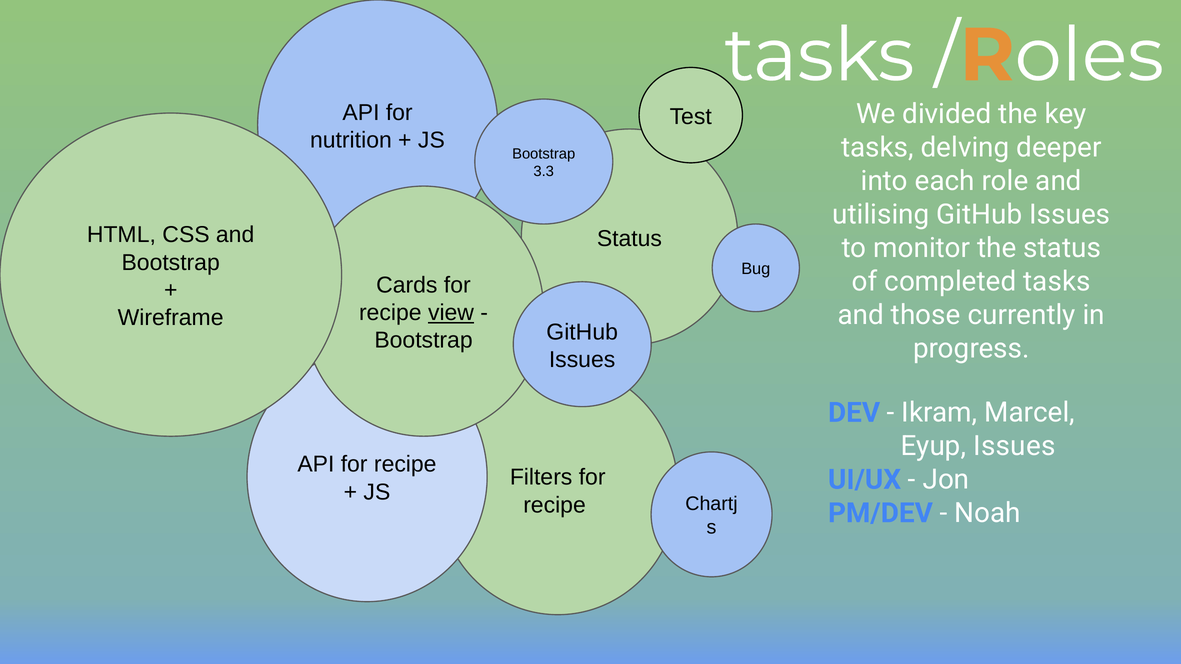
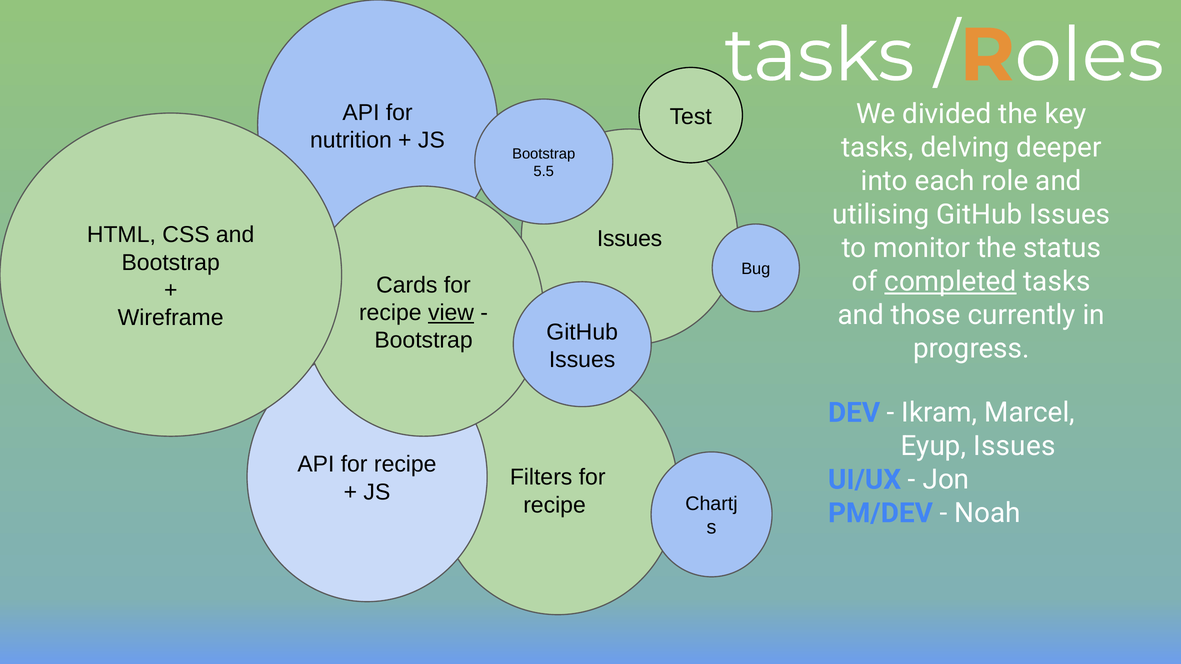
3.3: 3.3 -> 5.5
Status at (629, 239): Status -> Issues
completed underline: none -> present
